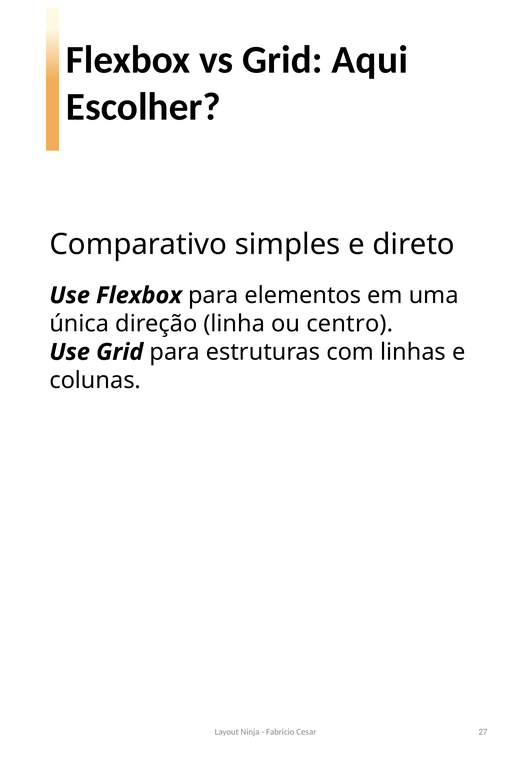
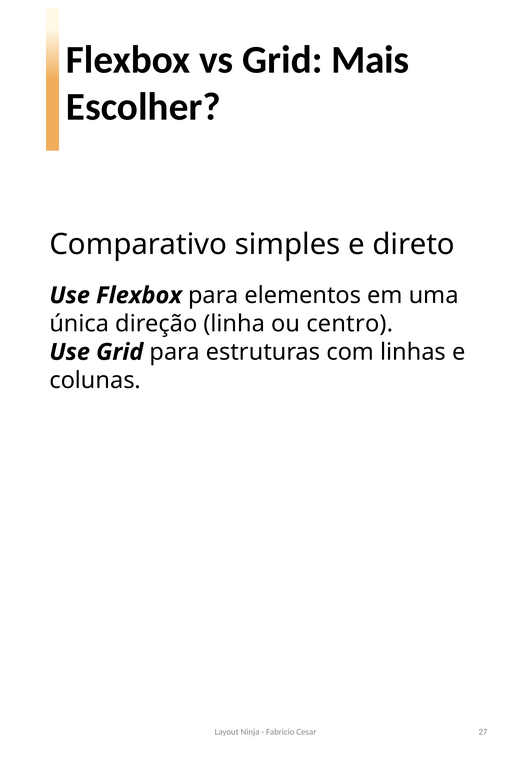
Aqui: Aqui -> Mais
